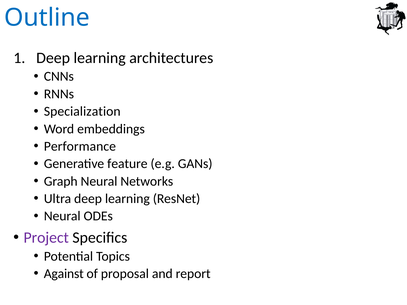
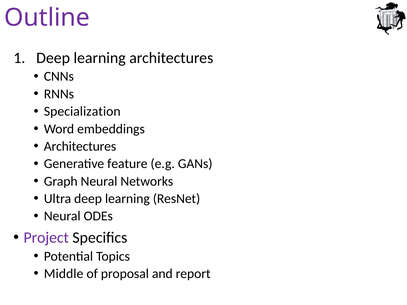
Outline colour: blue -> purple
Performance at (80, 146): Performance -> Architectures
Against: Against -> Middle
